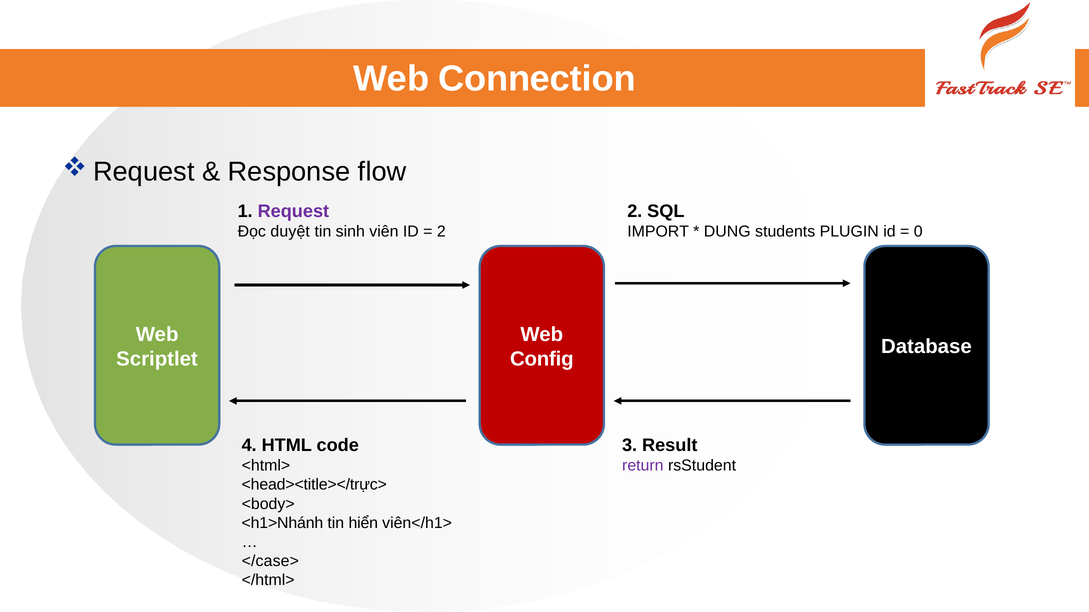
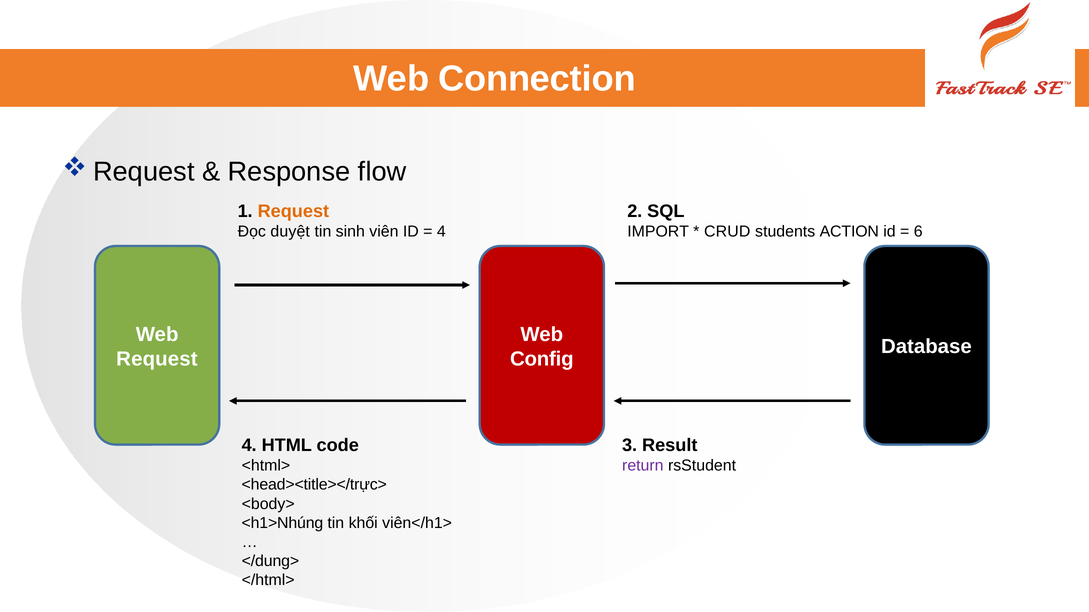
Request at (293, 211) colour: purple -> orange
2 at (441, 232): 2 -> 4
DUNG: DUNG -> CRUD
PLUGIN: PLUGIN -> ACTION
0: 0 -> 6
Scriptlet at (157, 359): Scriptlet -> Request
<h1>Nhánh: <h1>Nhánh -> <h1>Nhúng
hiển: hiển -> khối
</case>: </case> -> </dung>
